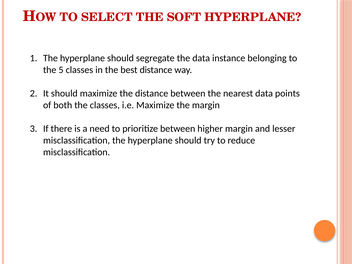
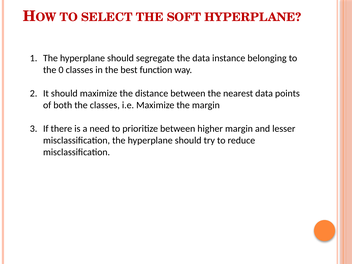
5: 5 -> 0
best distance: distance -> function
